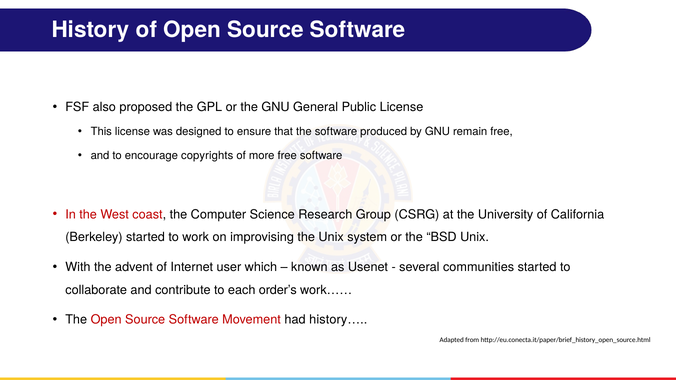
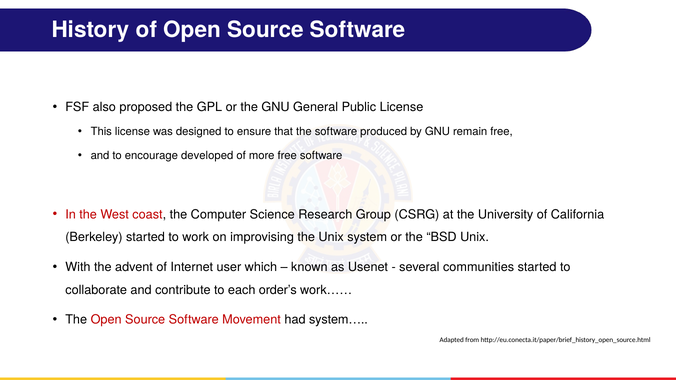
copyrights: copyrights -> developed
history…: history… -> system…
